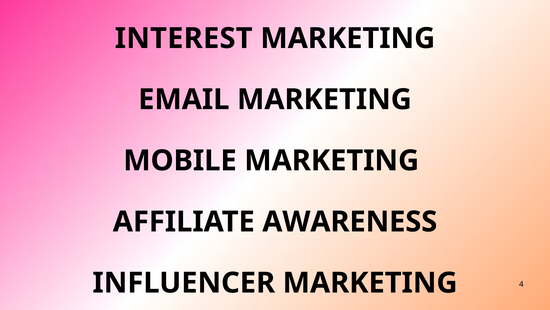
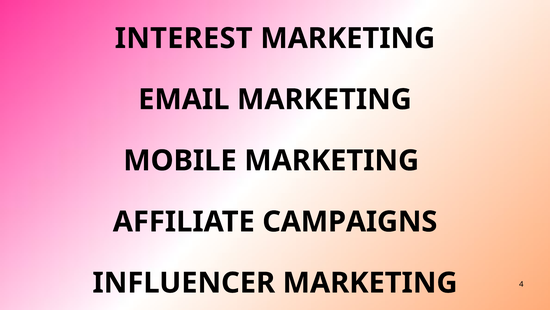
AWARENESS: AWARENESS -> CAMPAIGNS
